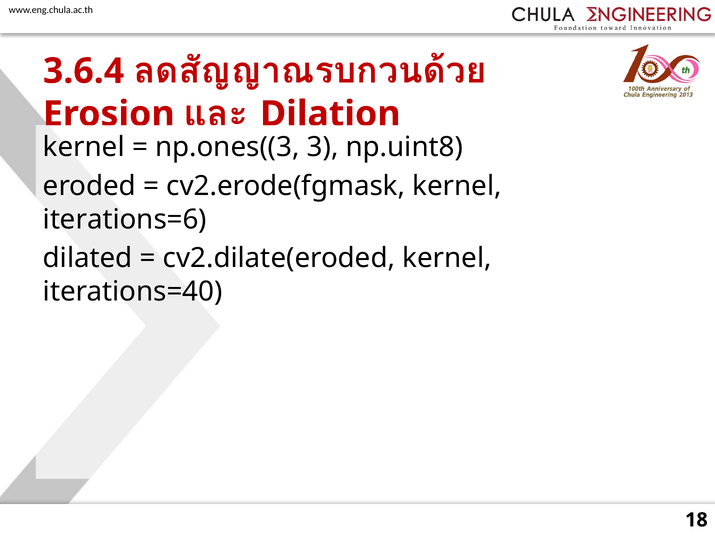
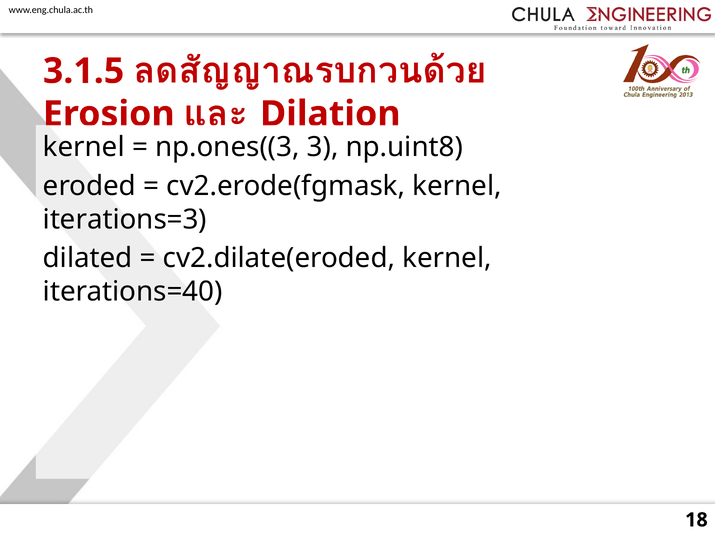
3.6.4: 3.6.4 -> 3.1.5
iterations=6: iterations=6 -> iterations=3
